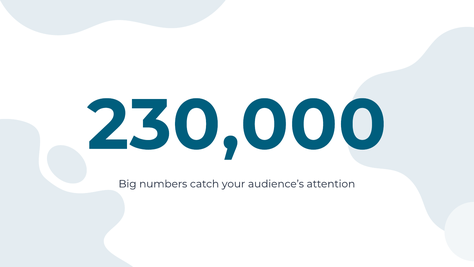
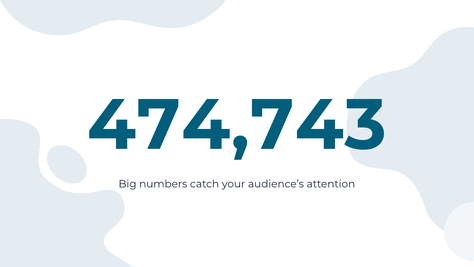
230,000: 230,000 -> 474,743
